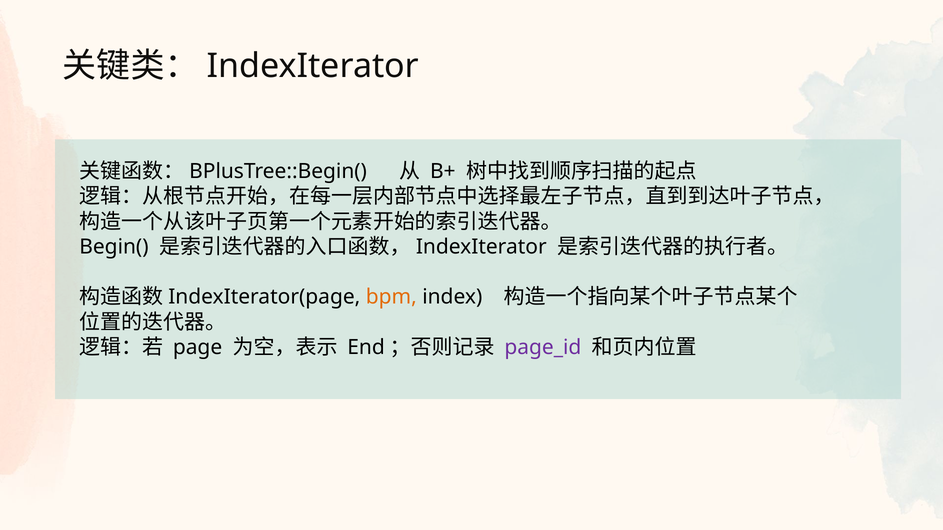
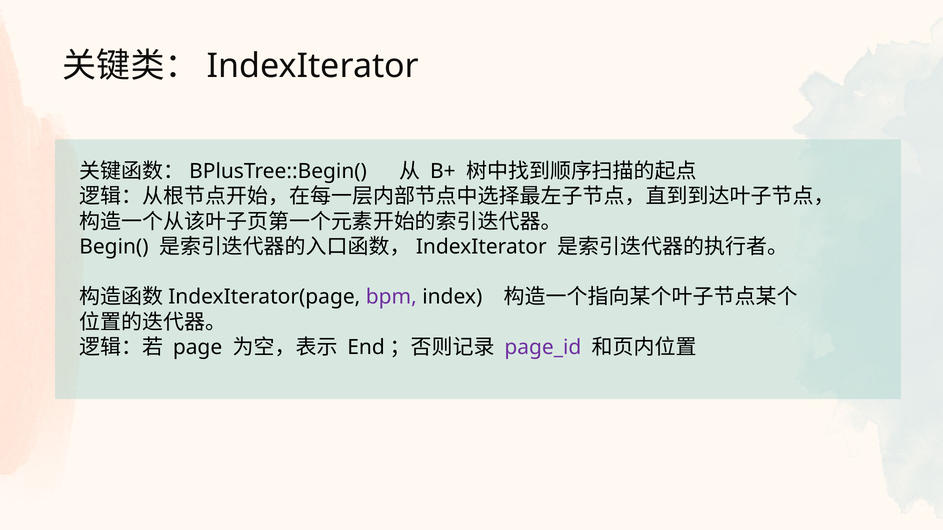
bpm colour: orange -> purple
